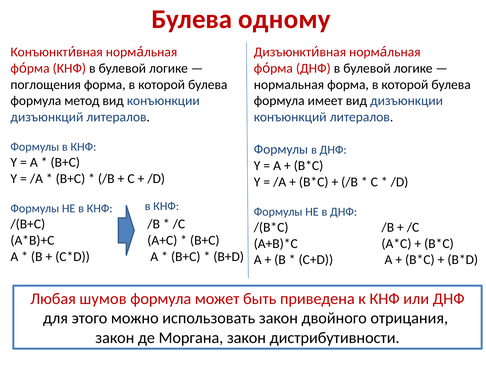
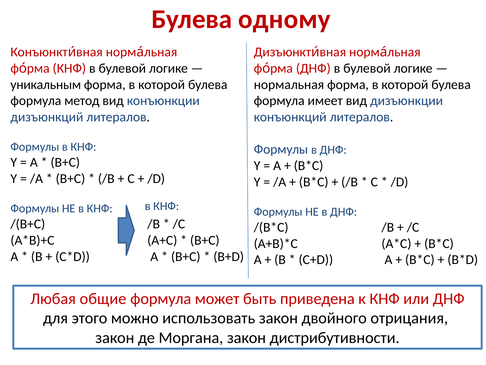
поглощения: поглощения -> уникальным
шумов: шумов -> общие
